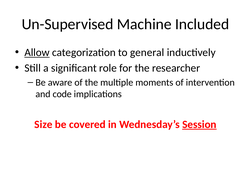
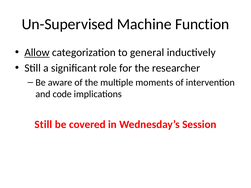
Included: Included -> Function
Size at (43, 125): Size -> Still
Session underline: present -> none
